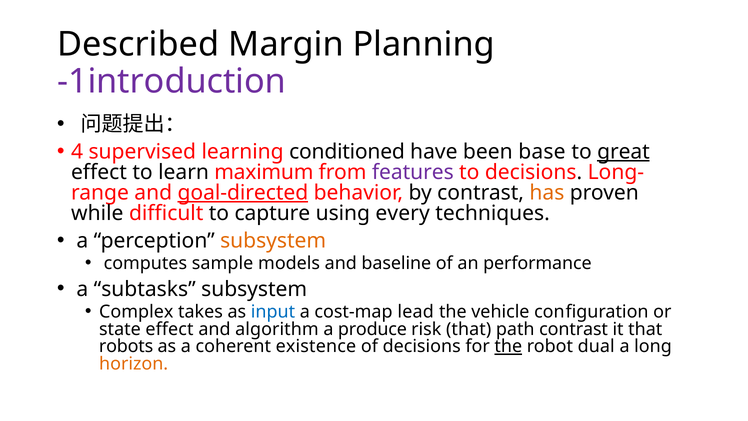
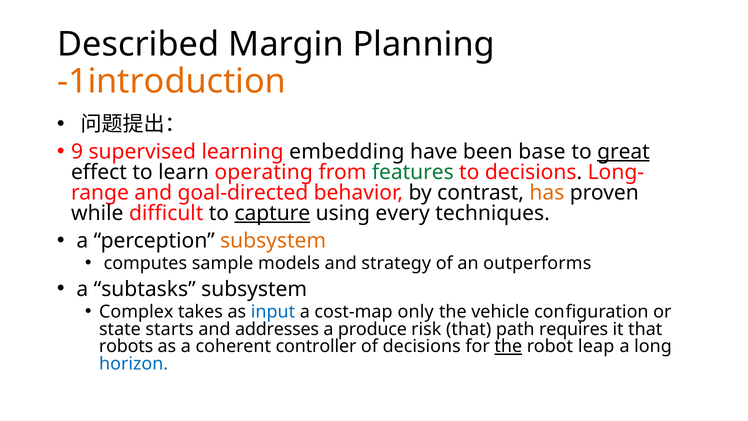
-1introduction colour: purple -> orange
4: 4 -> 9
conditioned: conditioned -> embedding
maximum: maximum -> operating
features colour: purple -> green
goal-directed underline: present -> none
capture underline: none -> present
baseline: baseline -> strategy
performance: performance -> outperforms
lead: lead -> only
state eﬀect: eﬀect -> starts
algorithm: algorithm -> addresses
path contrast: contrast -> requires
existence: existence -> controller
dual: dual -> leap
horizon colour: orange -> blue
